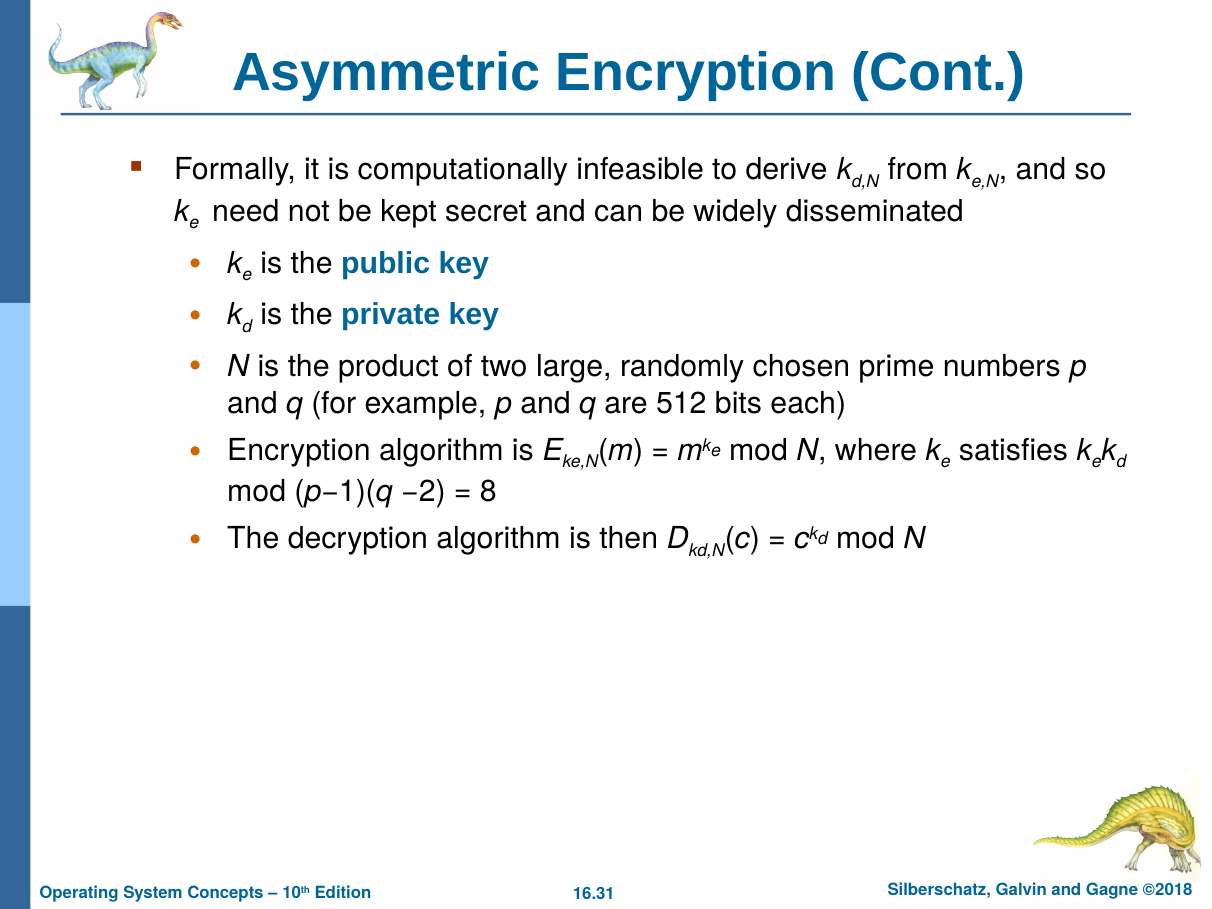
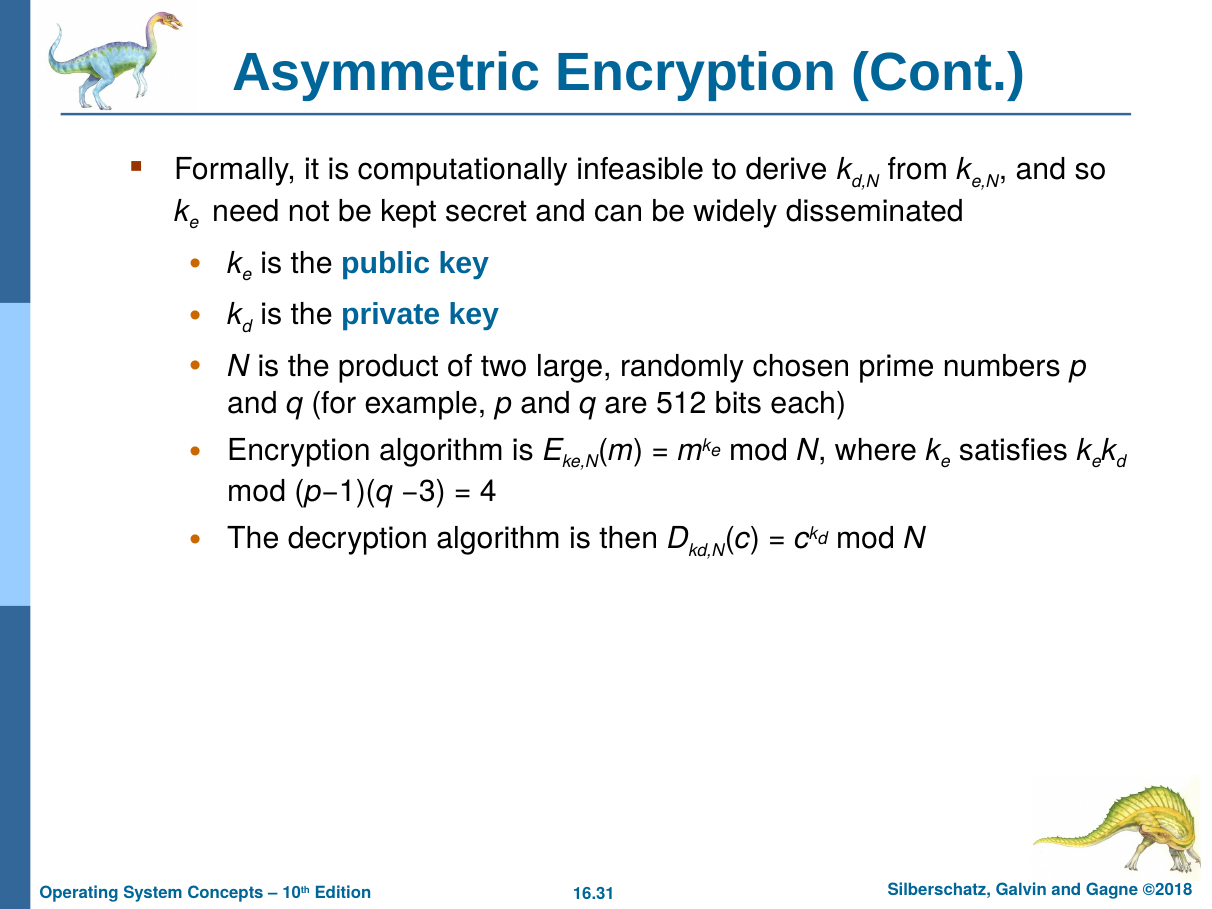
−2: −2 -> −3
8: 8 -> 4
